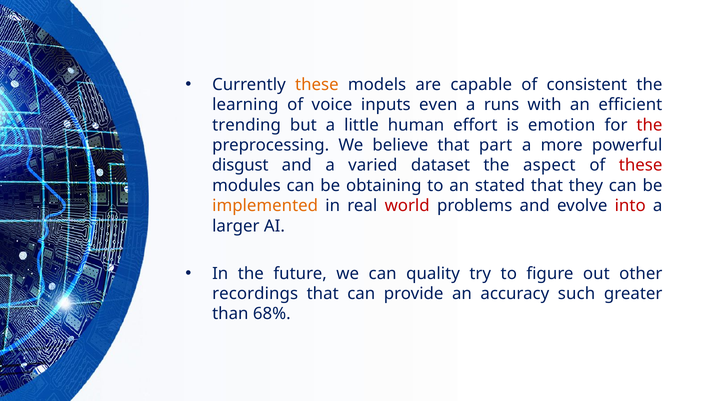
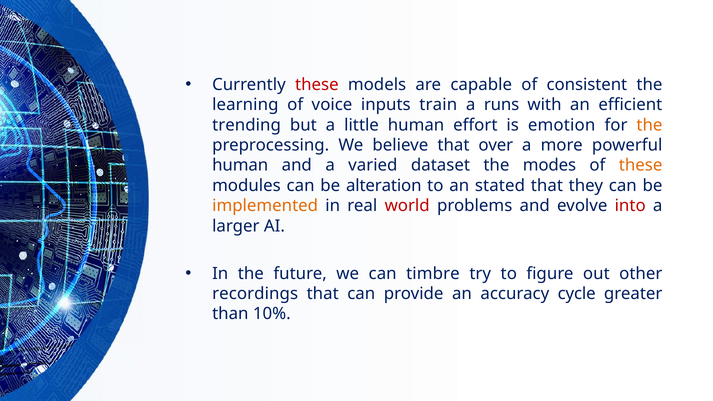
these at (317, 85) colour: orange -> red
even: even -> train
the at (649, 125) colour: red -> orange
part: part -> over
disgust at (240, 165): disgust -> human
aspect: aspect -> modes
these at (641, 165) colour: red -> orange
obtaining: obtaining -> alteration
quality: quality -> timbre
such: such -> cycle
68%: 68% -> 10%
